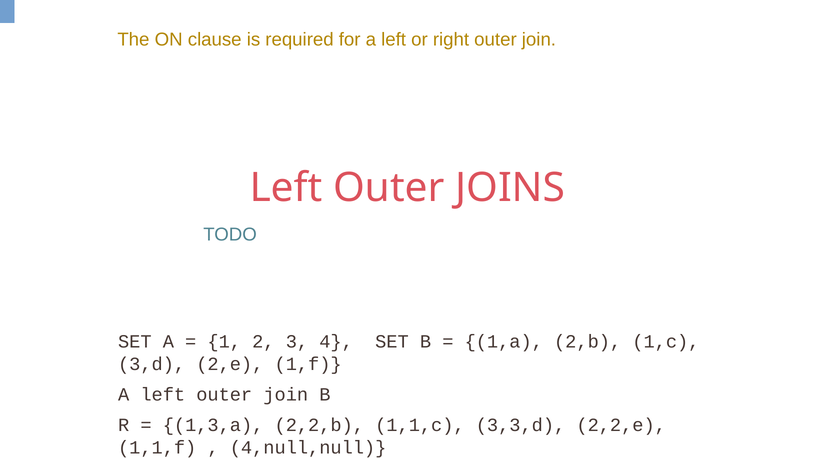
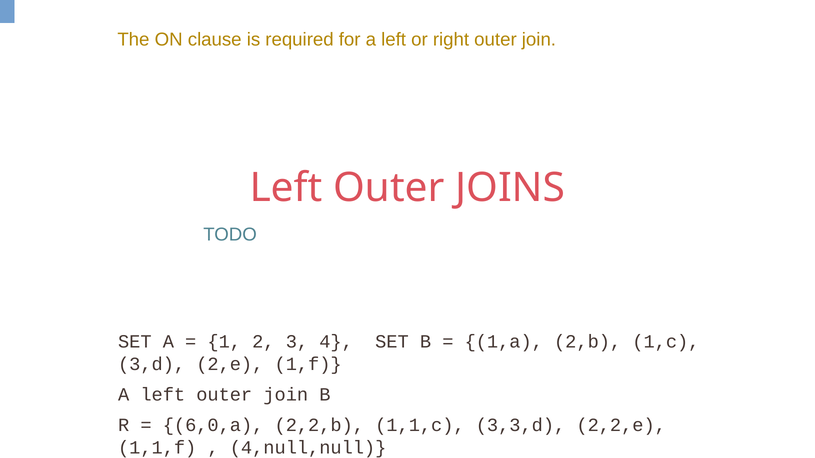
1,3,a: 1,3,a -> 6,0,a
